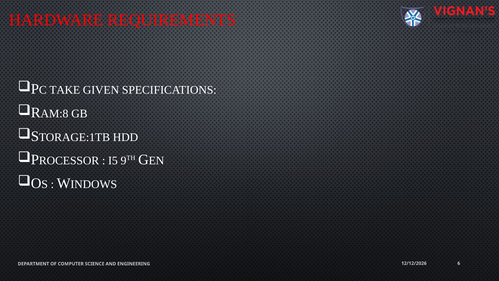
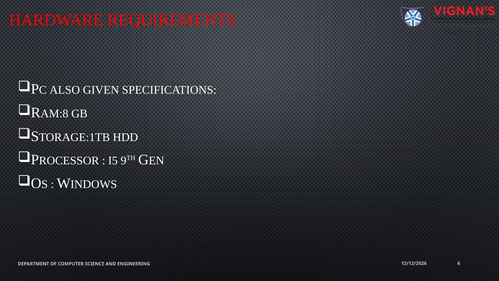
TAKE: TAKE -> ALSO
